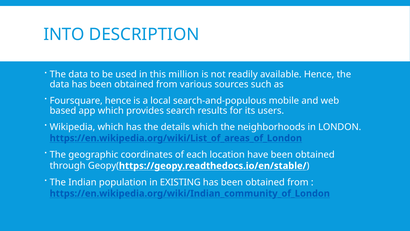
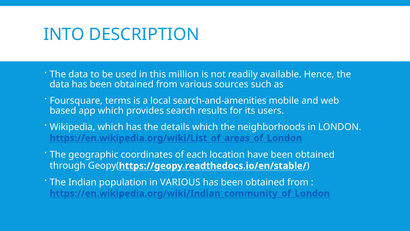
Foursquare hence: hence -> terms
search-and-populous: search-and-populous -> search-and-amenities
in EXISTING: EXISTING -> VARIOUS
